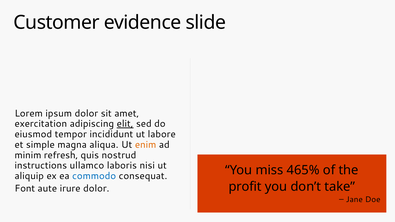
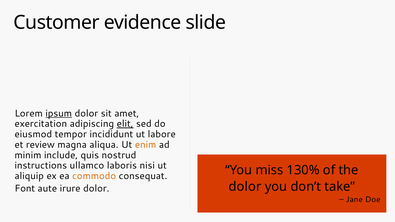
ipsum underline: none -> present
simple: simple -> review
refresh: refresh -> include
465%: 465% -> 130%
commodo colour: blue -> orange
profit at (245, 187): profit -> dolor
